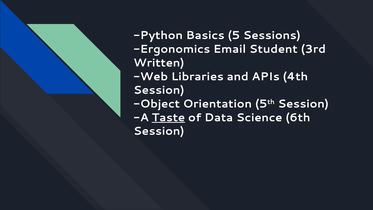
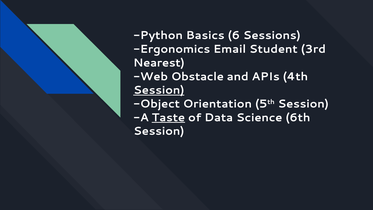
5: 5 -> 6
Written: Written -> Nearest
Libraries: Libraries -> Obstacle
Session at (159, 90) underline: none -> present
